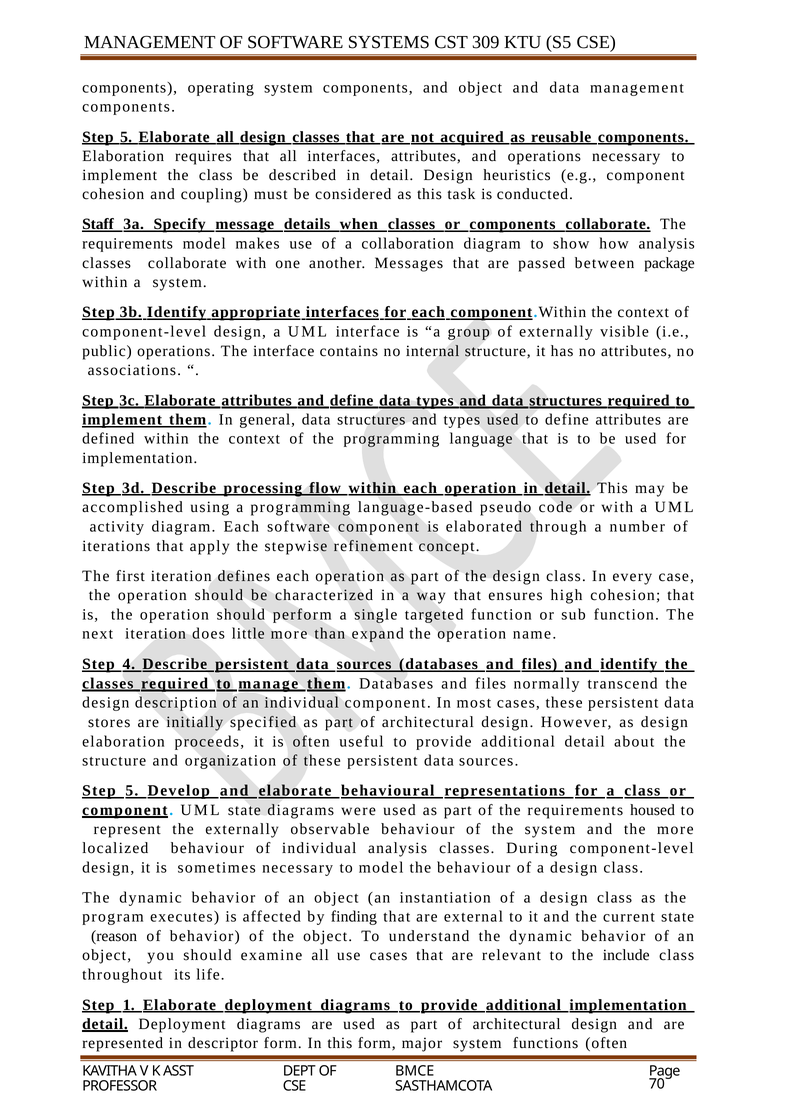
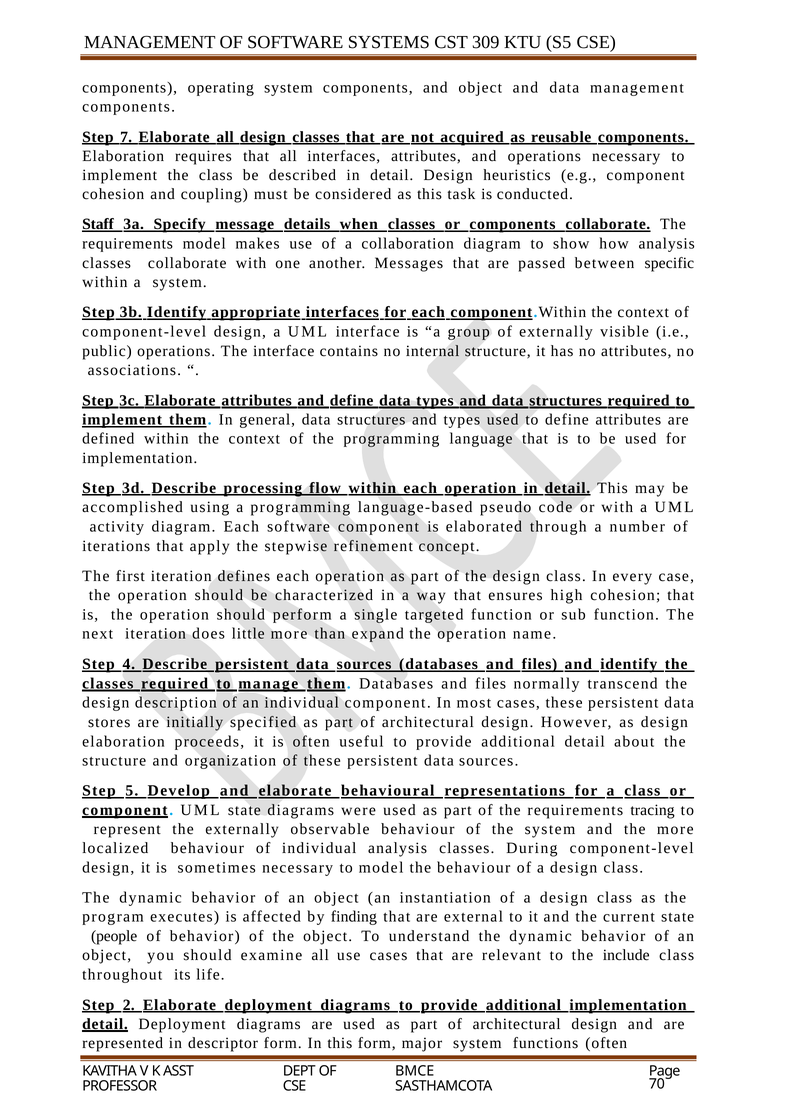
5 at (126, 137): 5 -> 7
package: package -> specific
housed: housed -> tracing
reason: reason -> people
1: 1 -> 2
